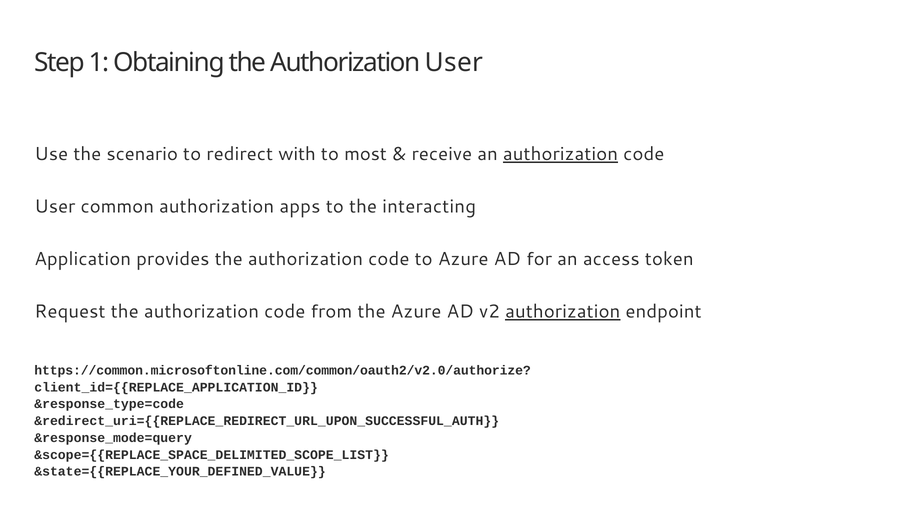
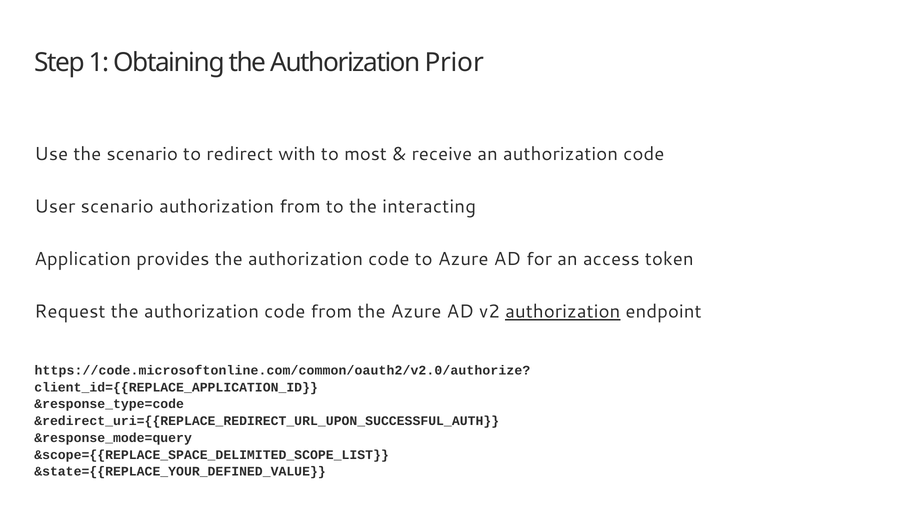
Authorization User: User -> Prior
authorization at (560, 154) underline: present -> none
User common: common -> scenario
authorization apps: apps -> from
https://common.microsoftonline.com/common/oauth2/v2.0/authorize: https://common.microsoftonline.com/common/oauth2/v2.0/authorize -> https://code.microsoftonline.com/common/oauth2/v2.0/authorize
